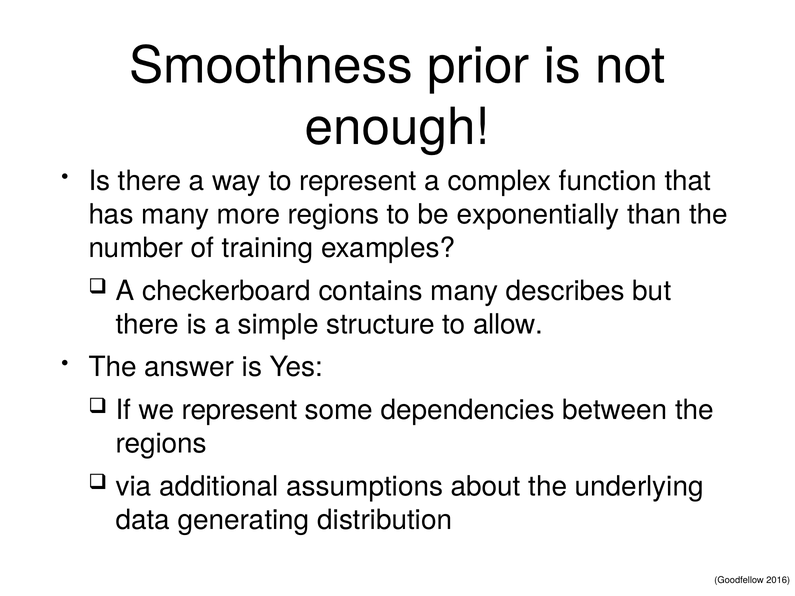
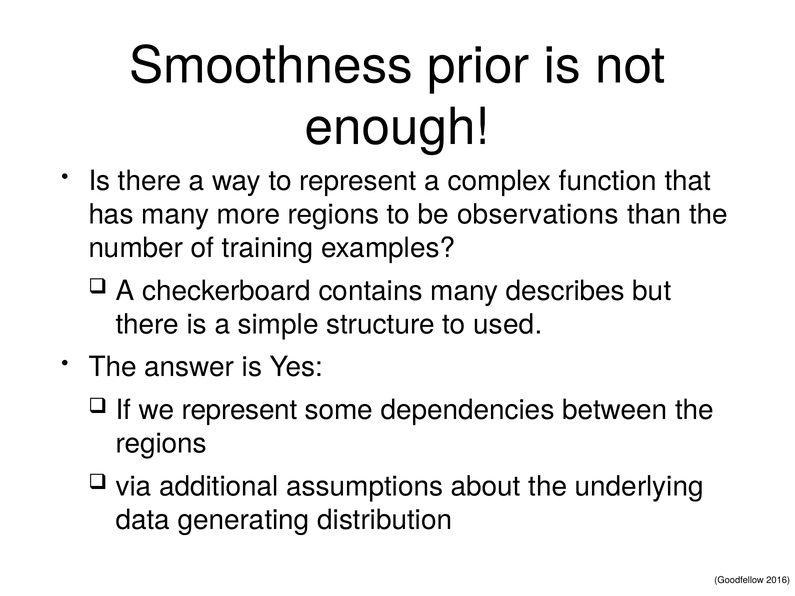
exponentially: exponentially -> observations
allow: allow -> used
